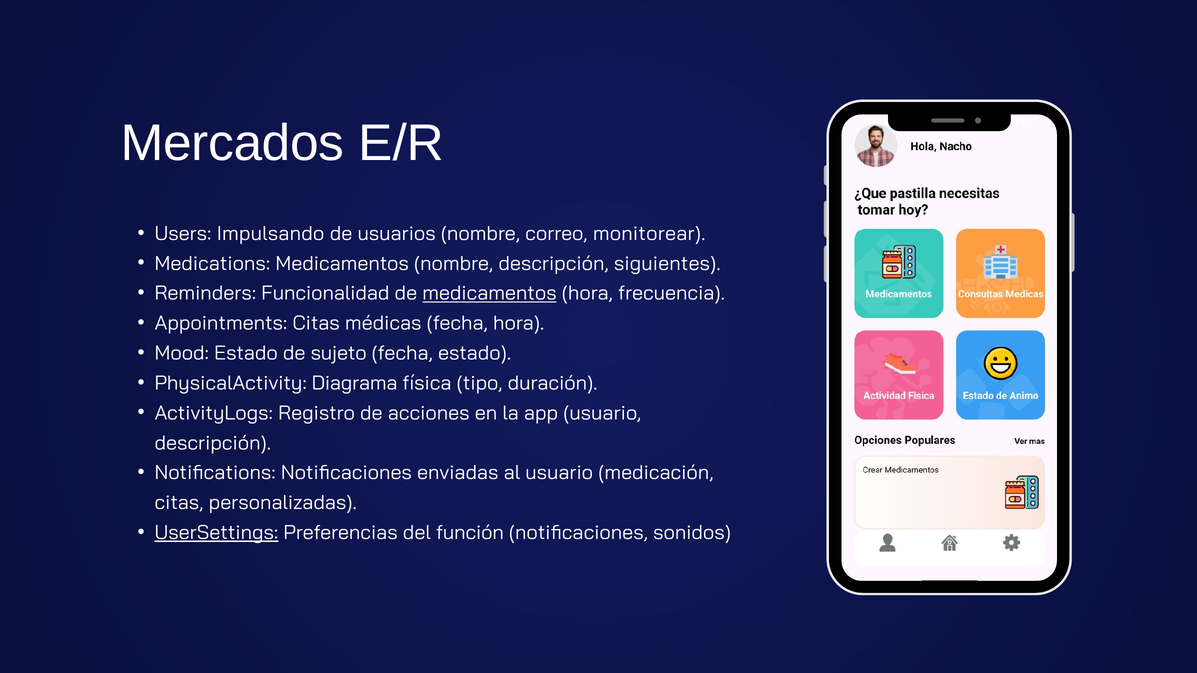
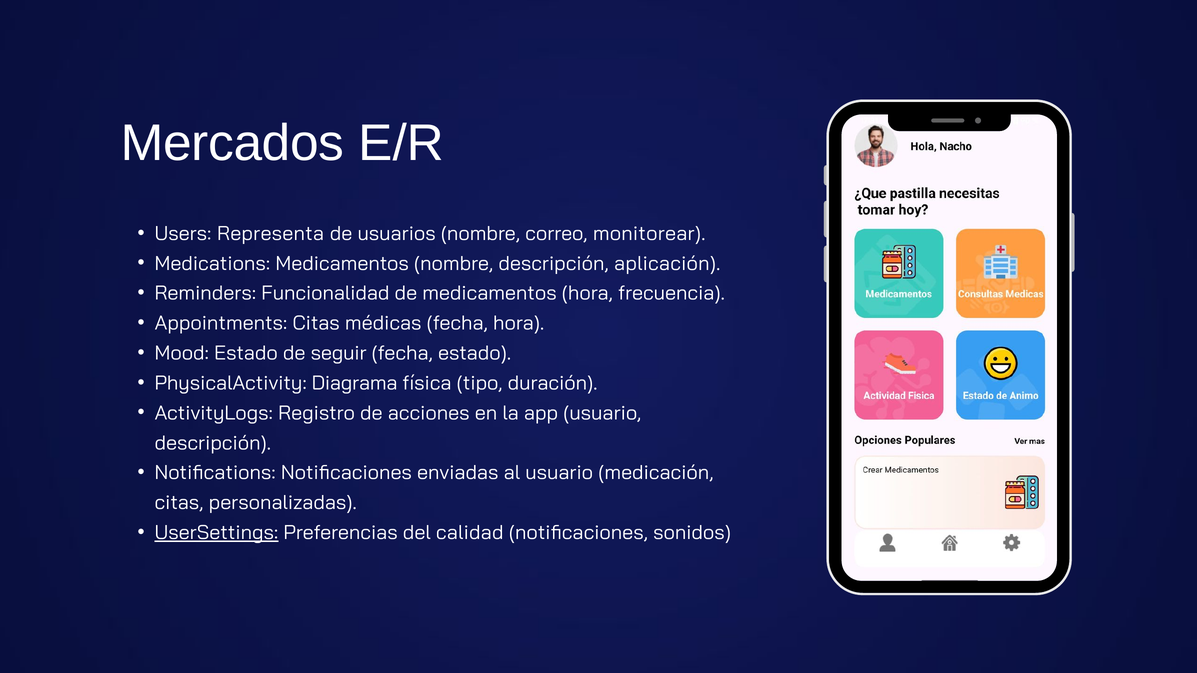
Impulsando: Impulsando -> Representa
siguientes: siguientes -> aplicación
medicamentos at (489, 294) underline: present -> none
sujeto: sujeto -> seguir
función: función -> calidad
